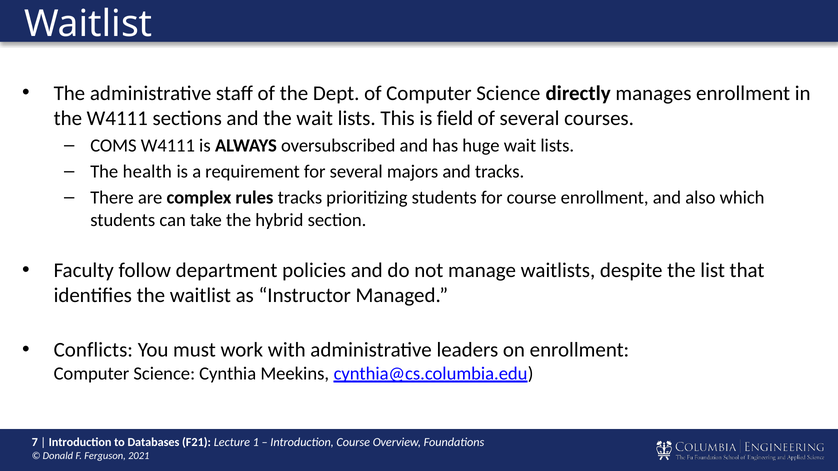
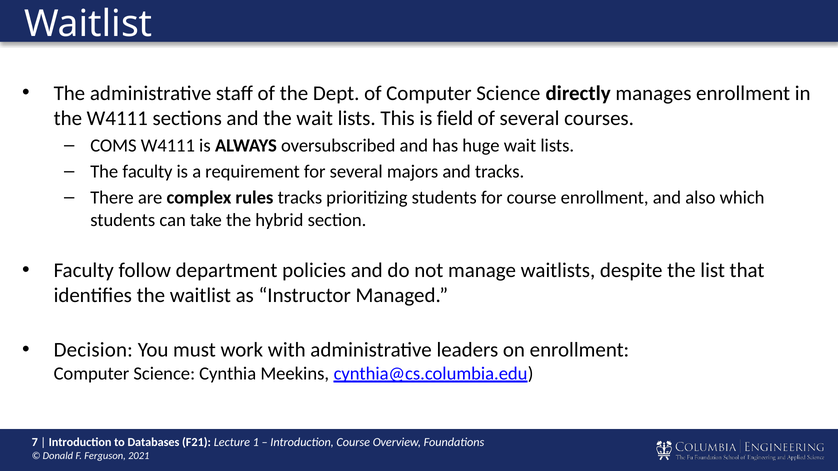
The health: health -> faculty
Conflicts: Conflicts -> Decision
